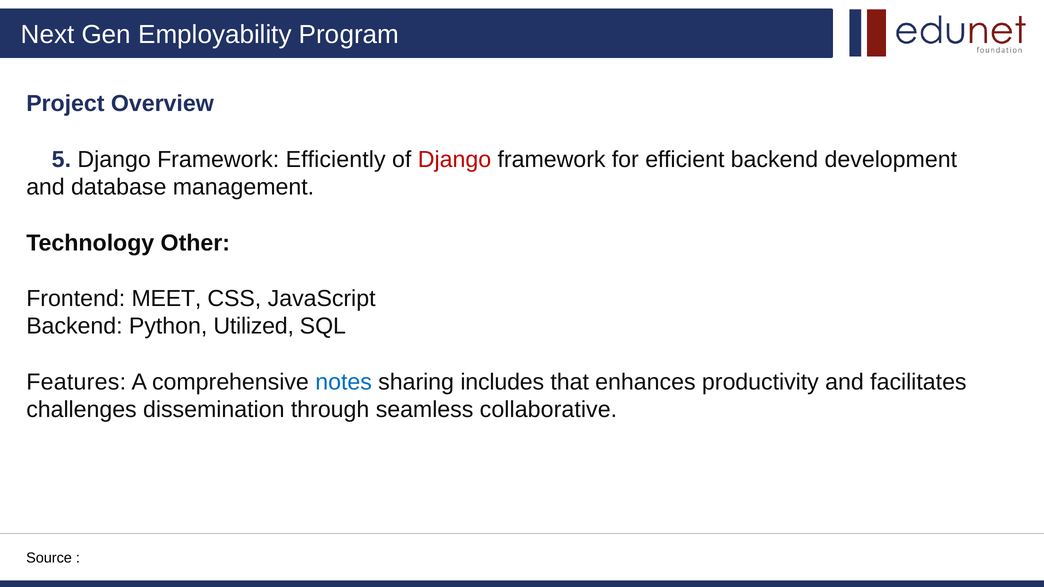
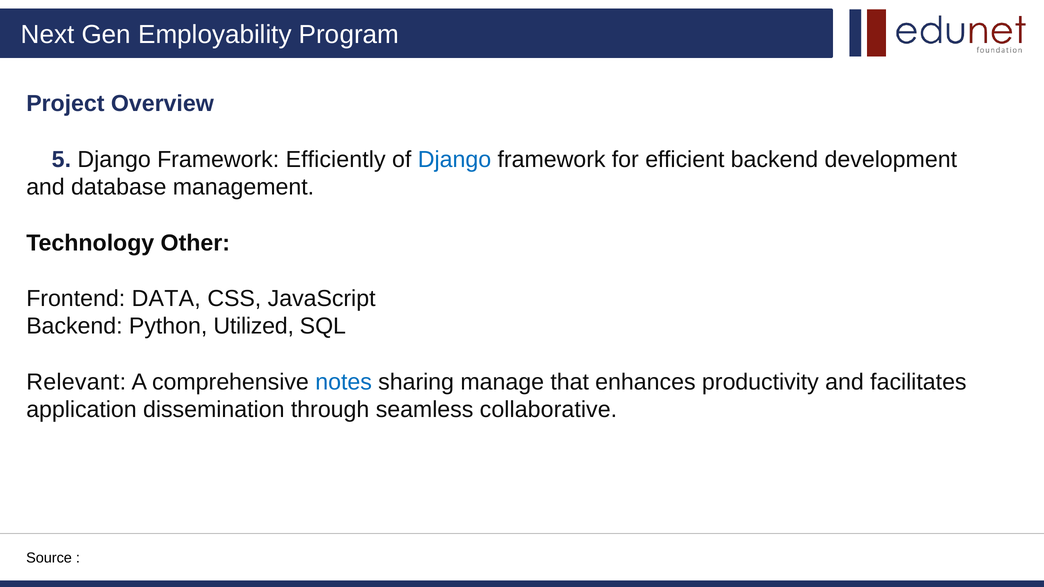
Django at (455, 160) colour: red -> blue
MEET: MEET -> DATA
Features: Features -> Relevant
includes: includes -> manage
challenges: challenges -> application
